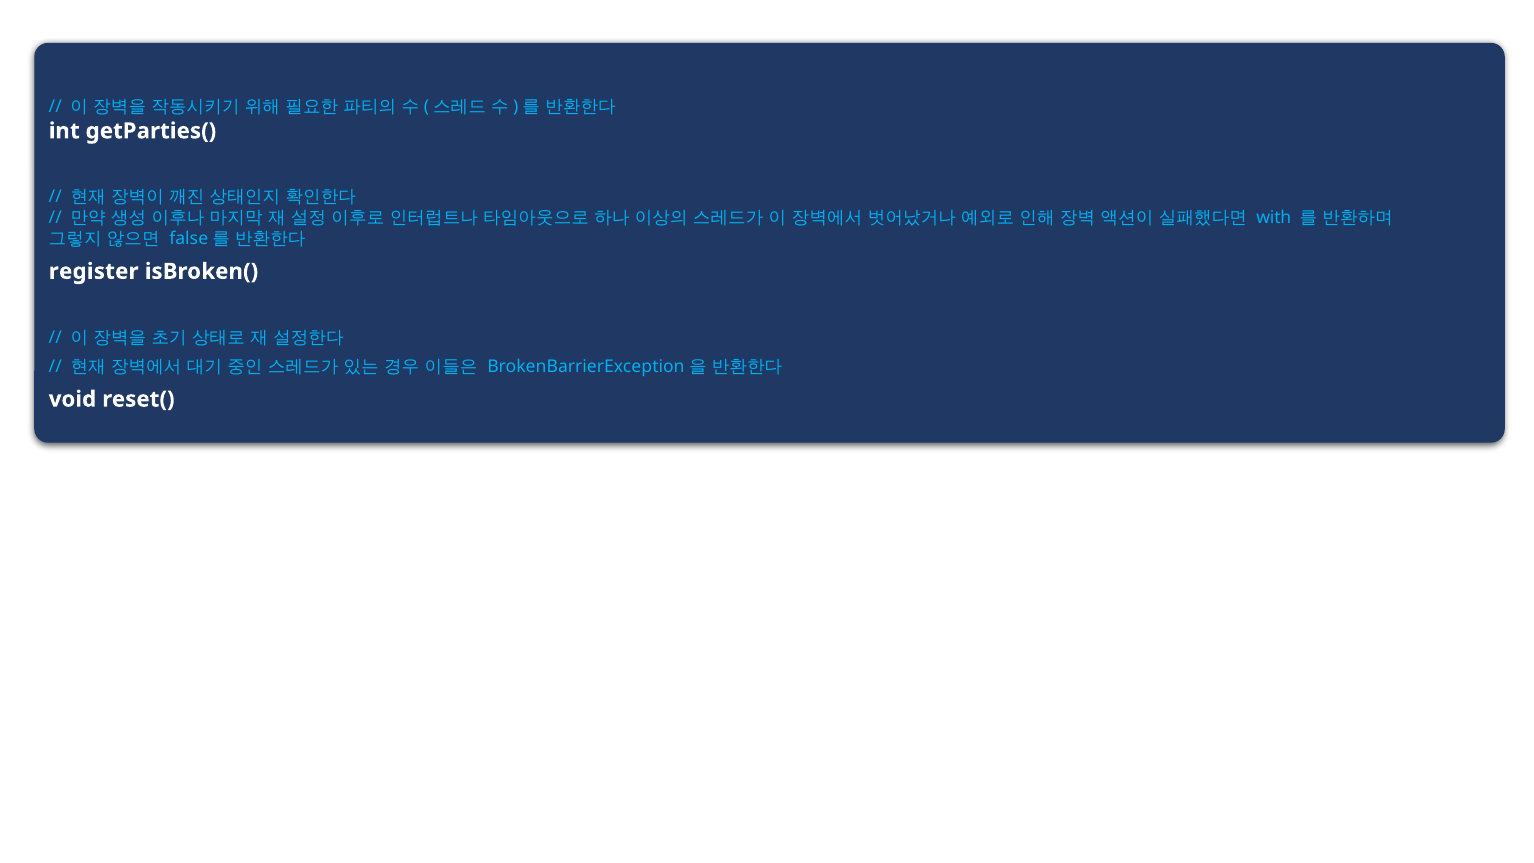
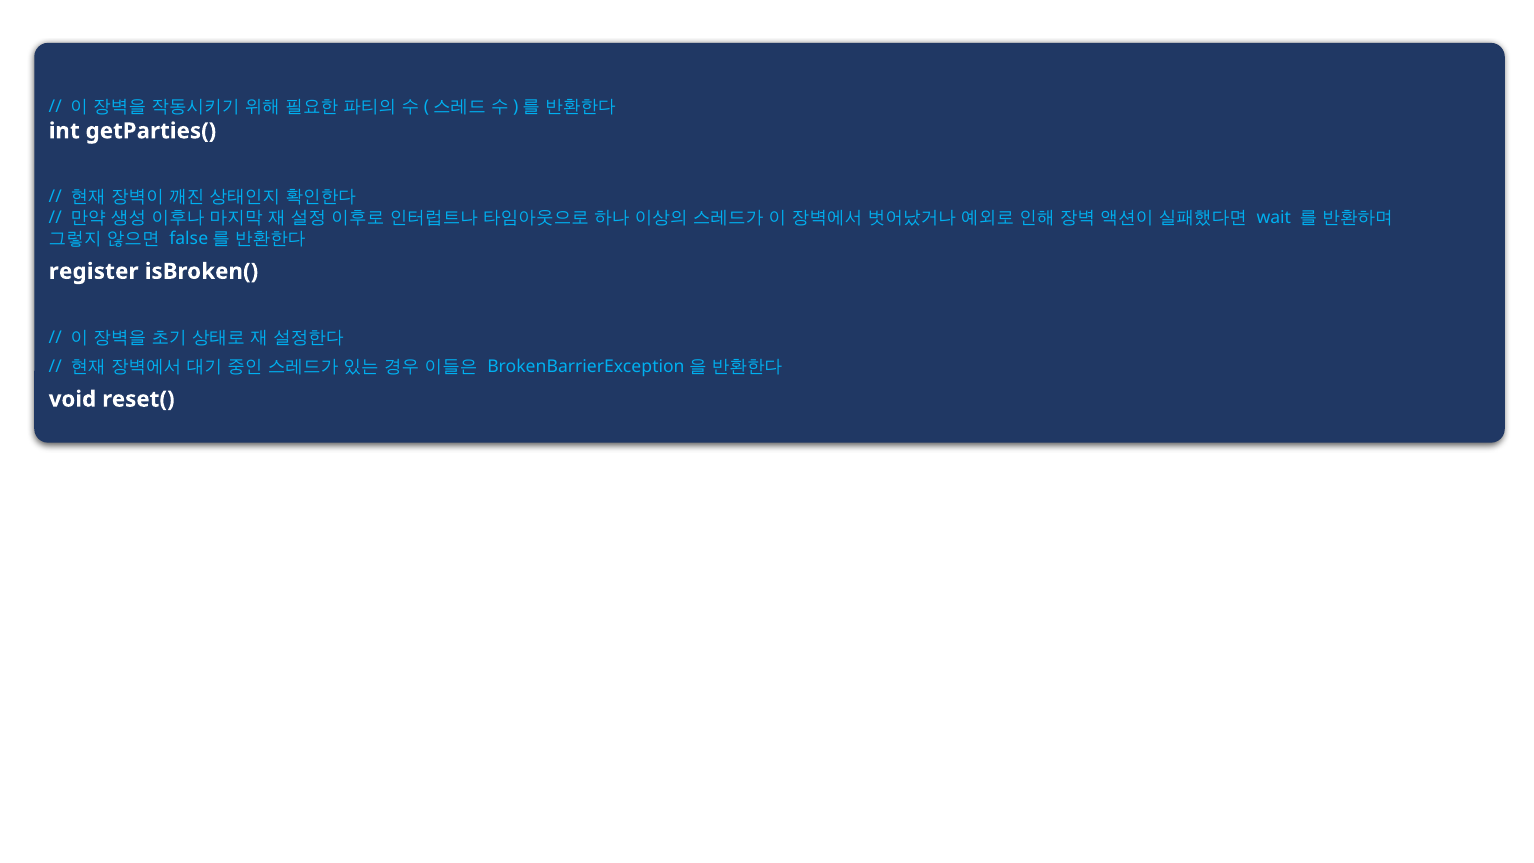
with: with -> wait
